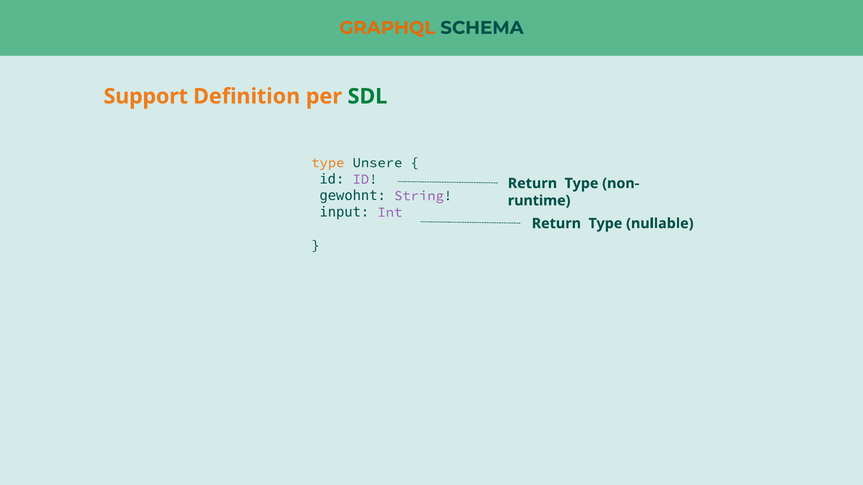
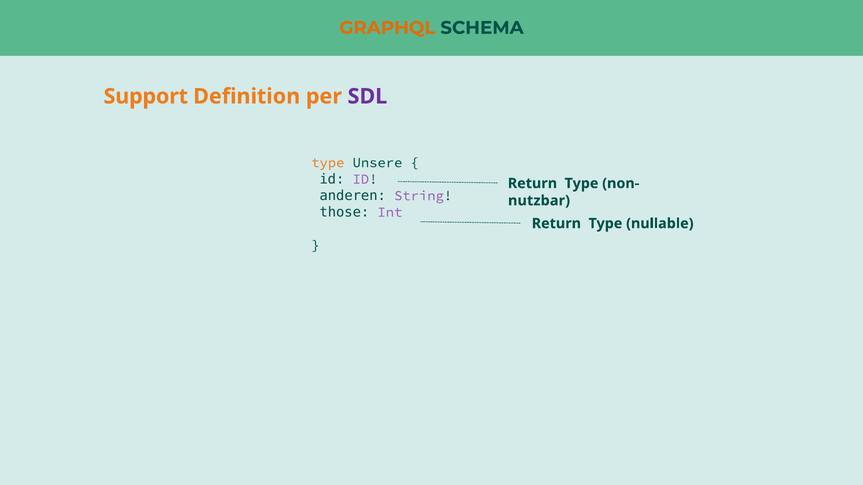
SDL colour: green -> purple
gewohnt: gewohnt -> anderen
runtime: runtime -> nutzbar
input: input -> those
